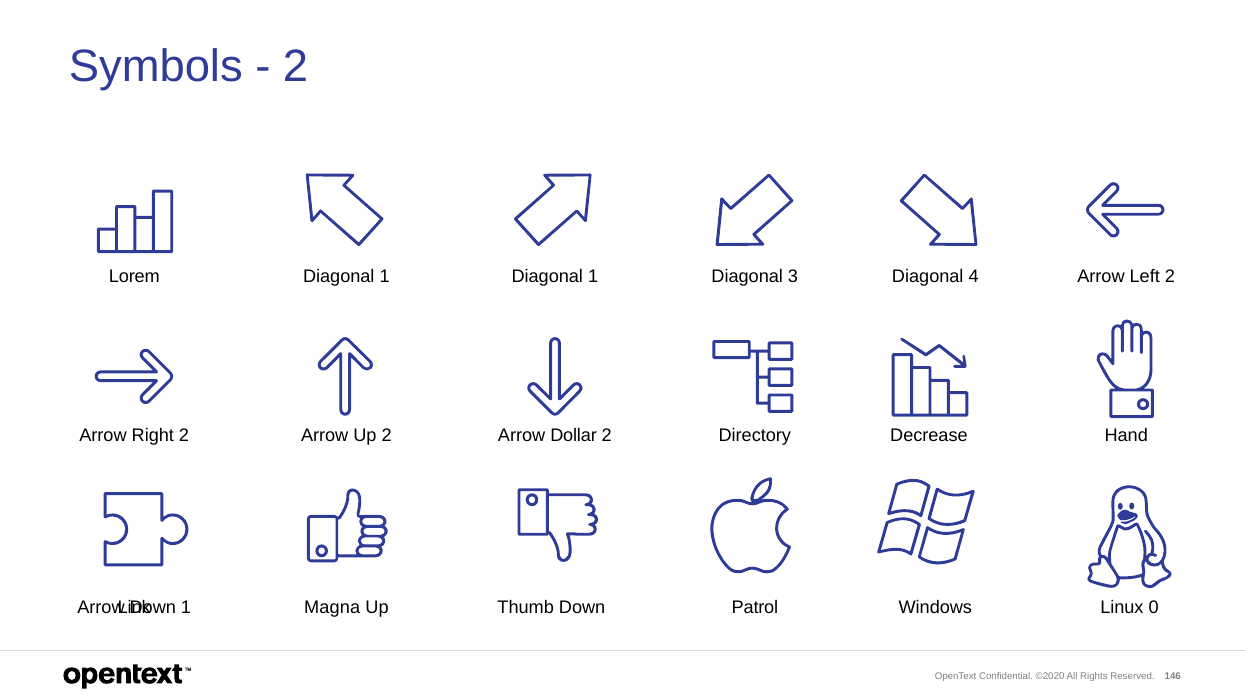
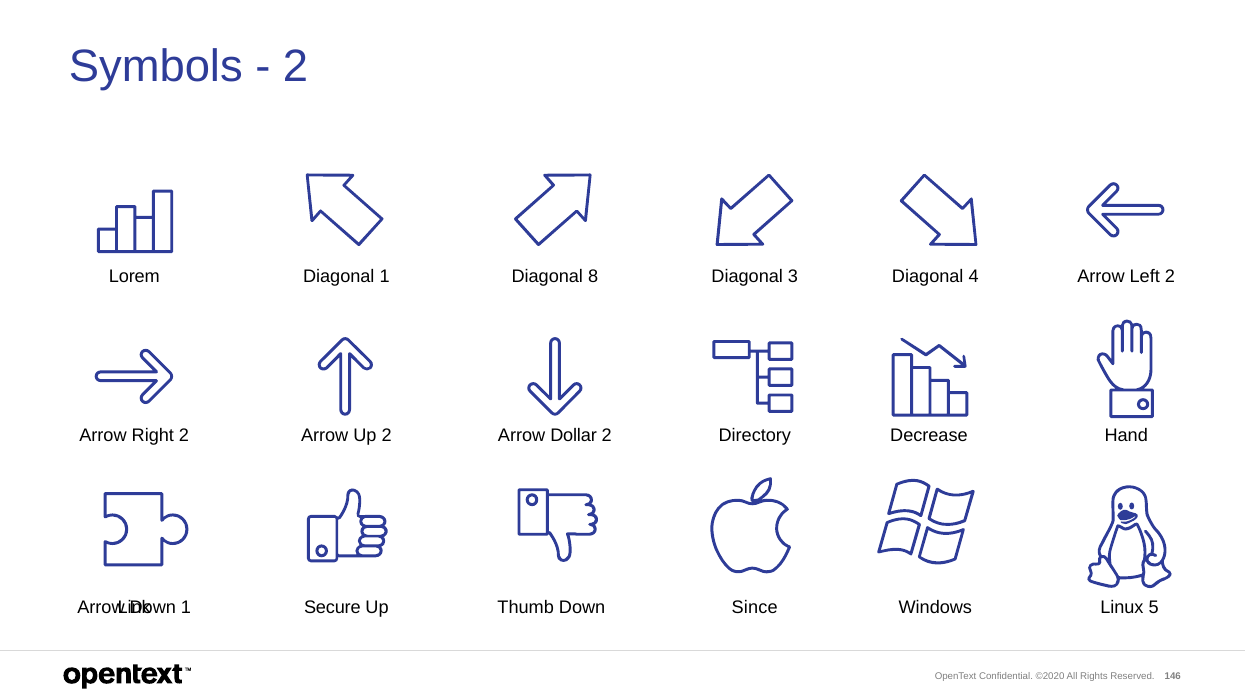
1 Diagonal 1: 1 -> 8
Magna: Magna -> Secure
Patrol: Patrol -> Since
0: 0 -> 5
